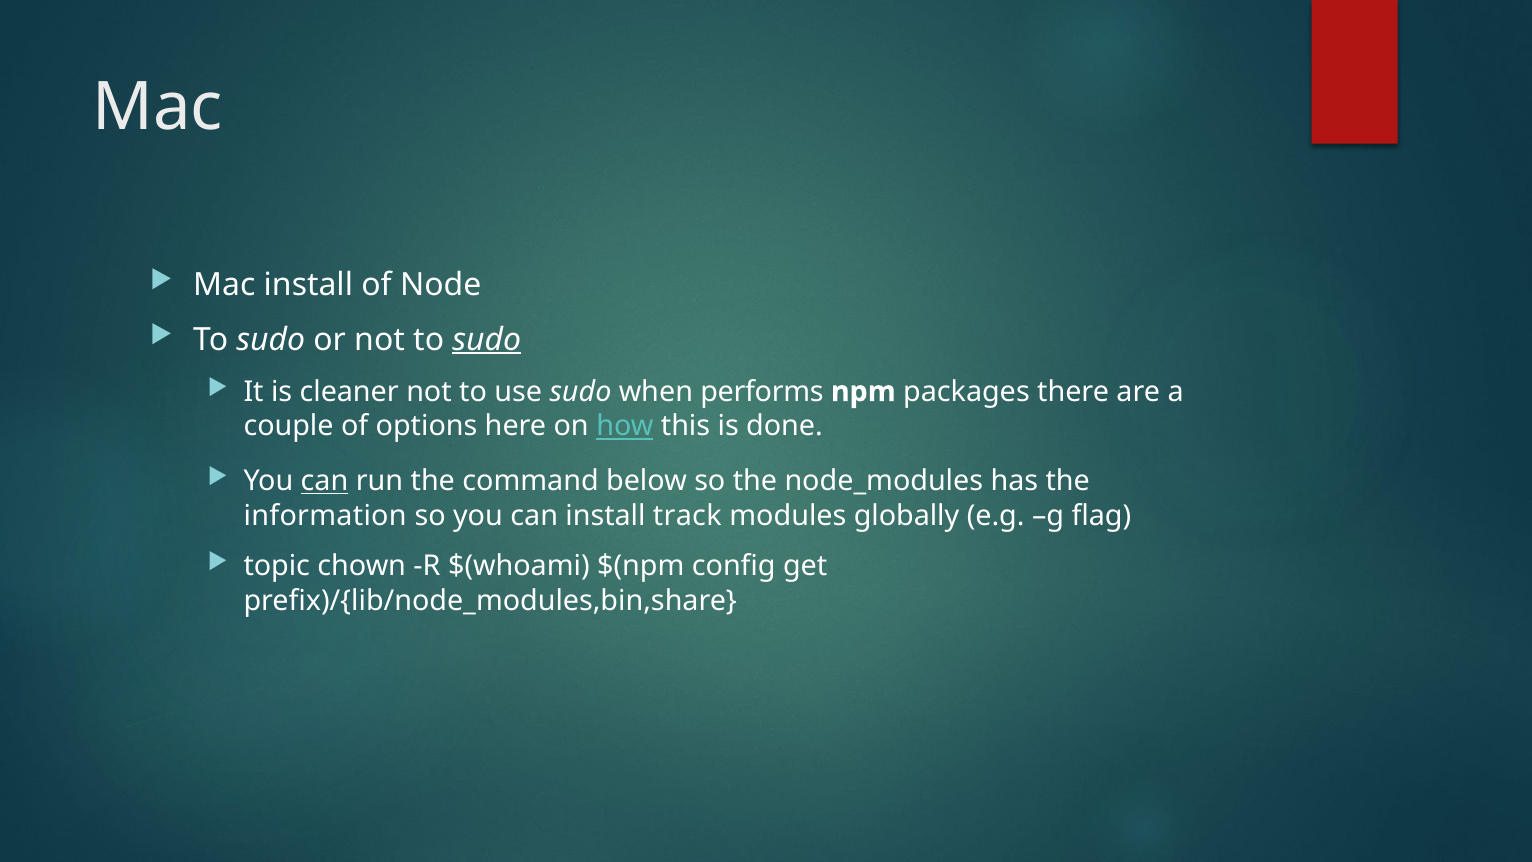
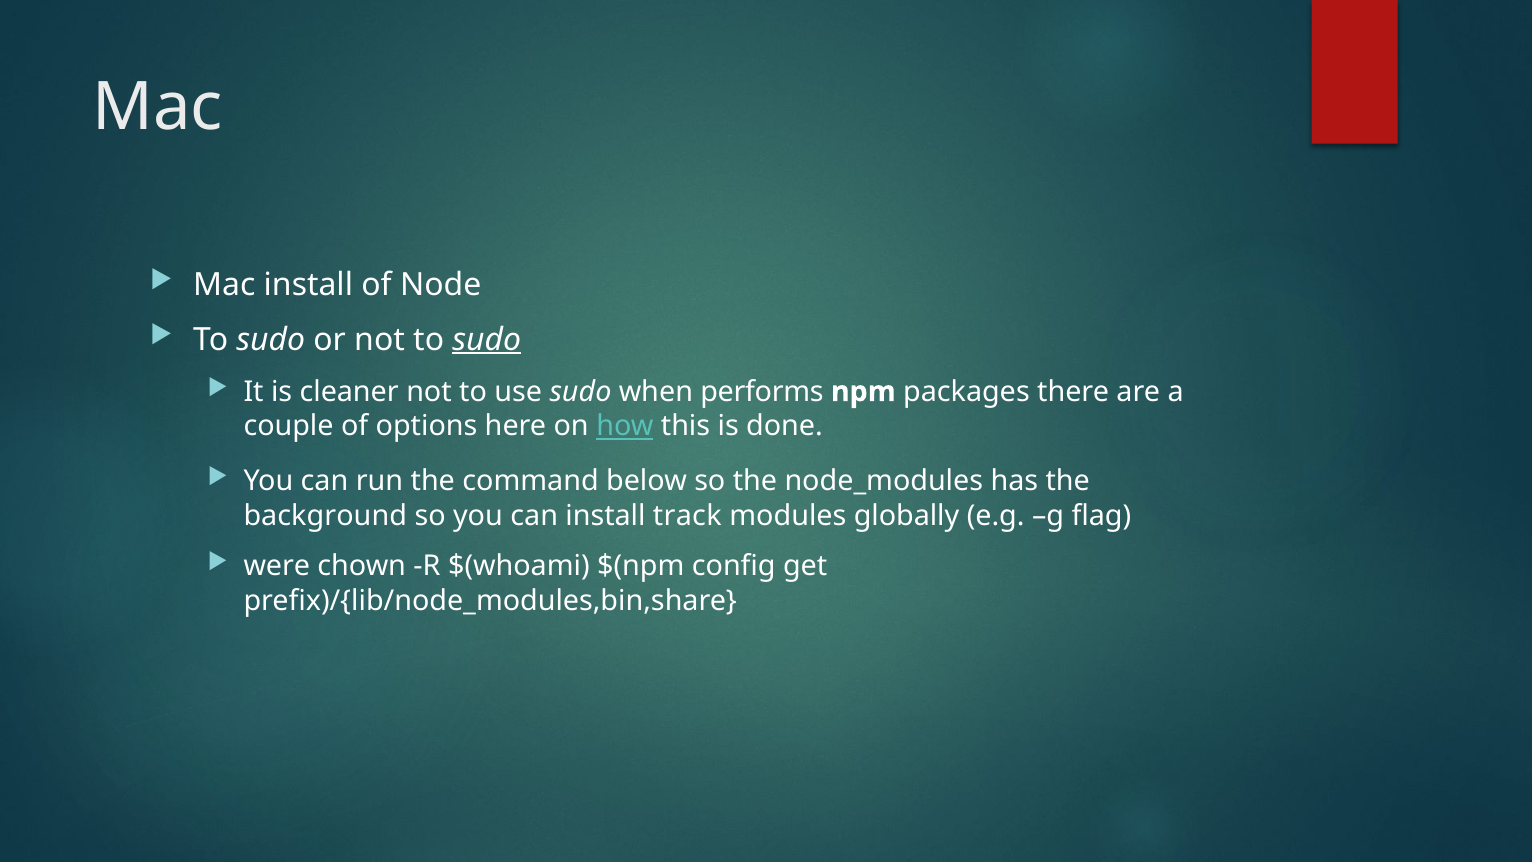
can at (325, 481) underline: present -> none
information: information -> background
topic: topic -> were
